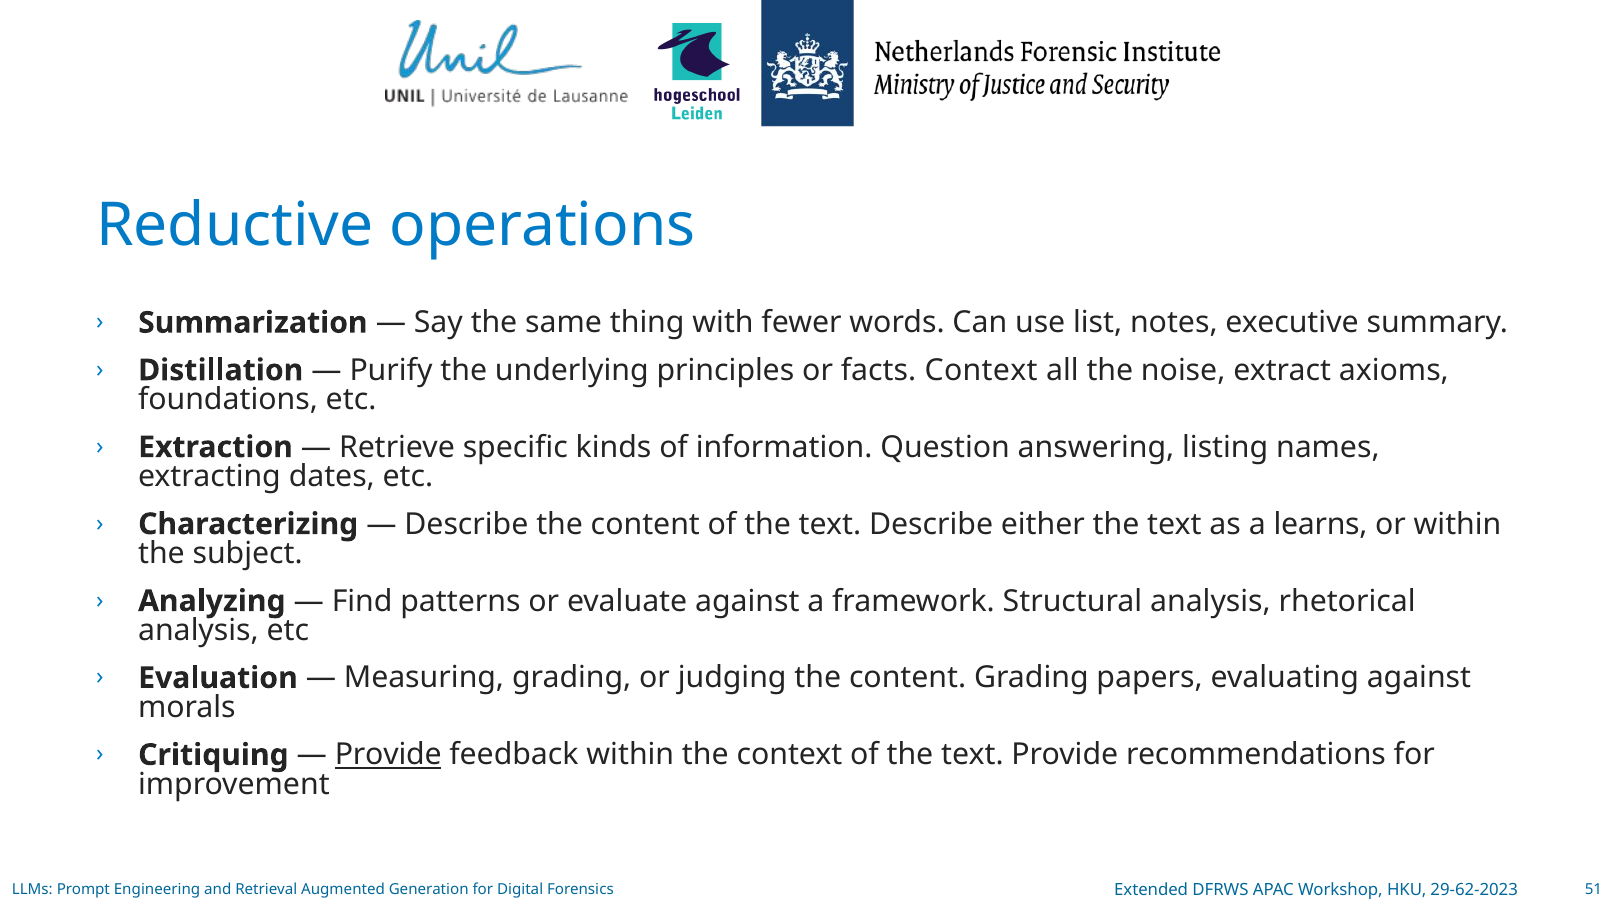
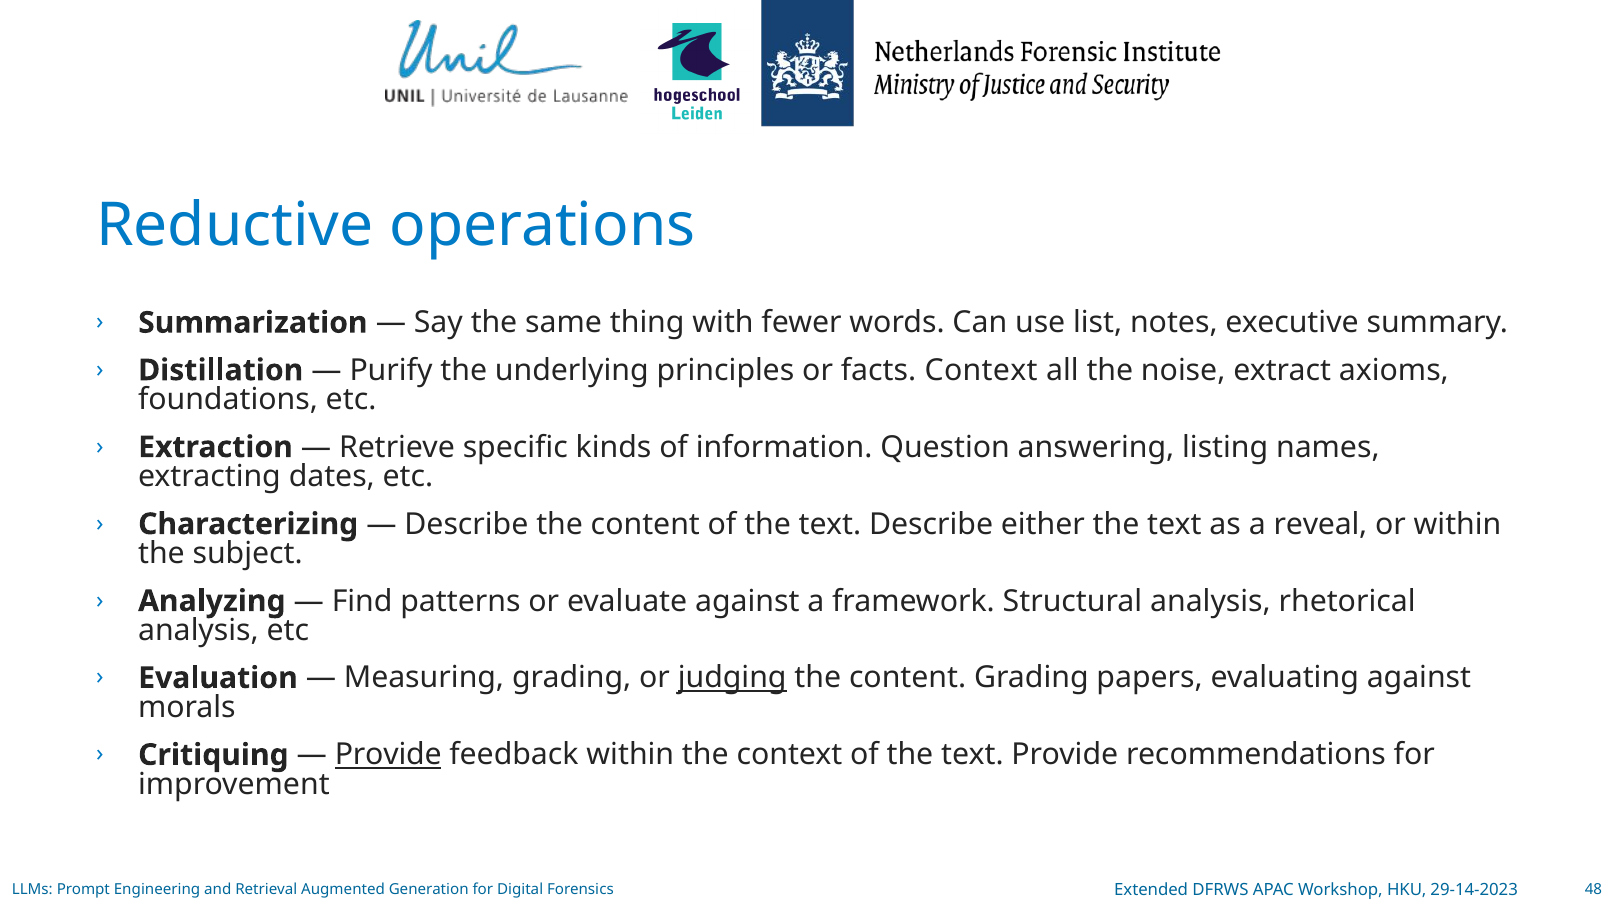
learns: learns -> reveal
judging underline: none -> present
51: 51 -> 48
29-62-2023: 29-62-2023 -> 29-14-2023
